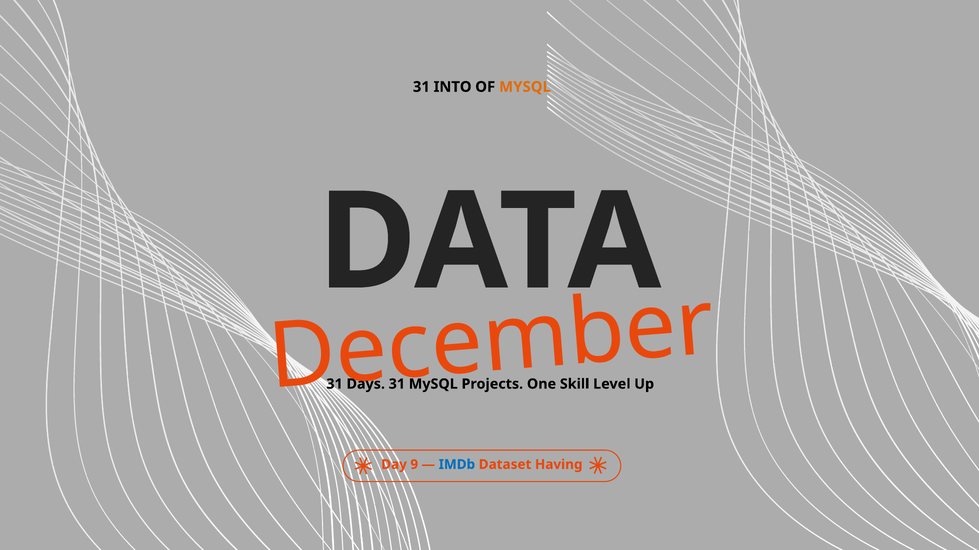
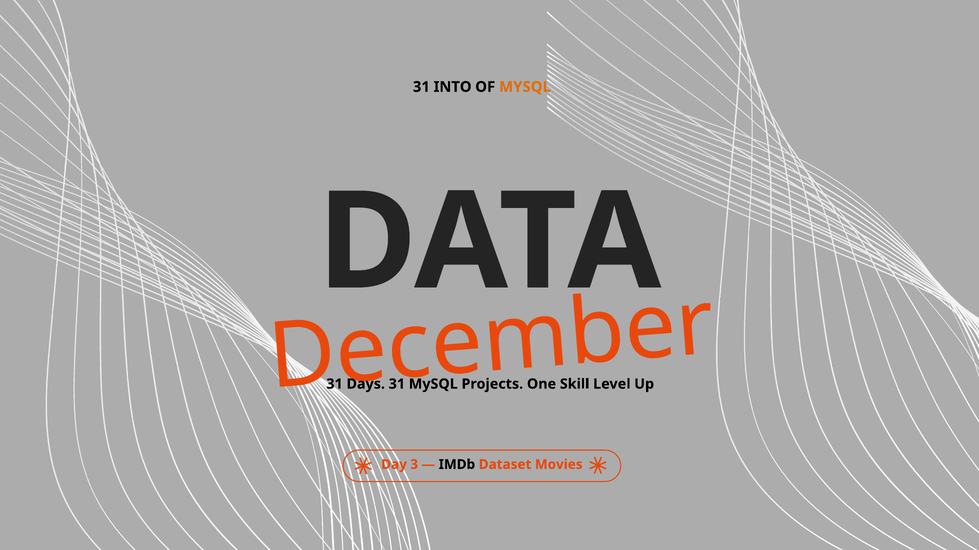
9: 9 -> 3
IMDb colour: blue -> black
Having: Having -> Movies
